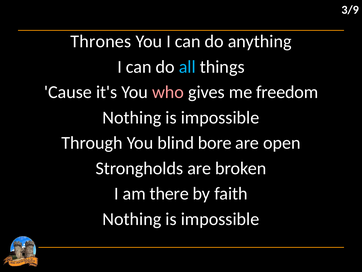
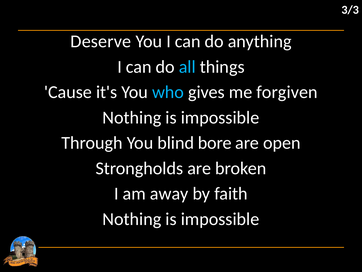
3/9: 3/9 -> 3/3
Thrones: Thrones -> Deserve
who colour: pink -> light blue
freedom: freedom -> forgiven
there: there -> away
